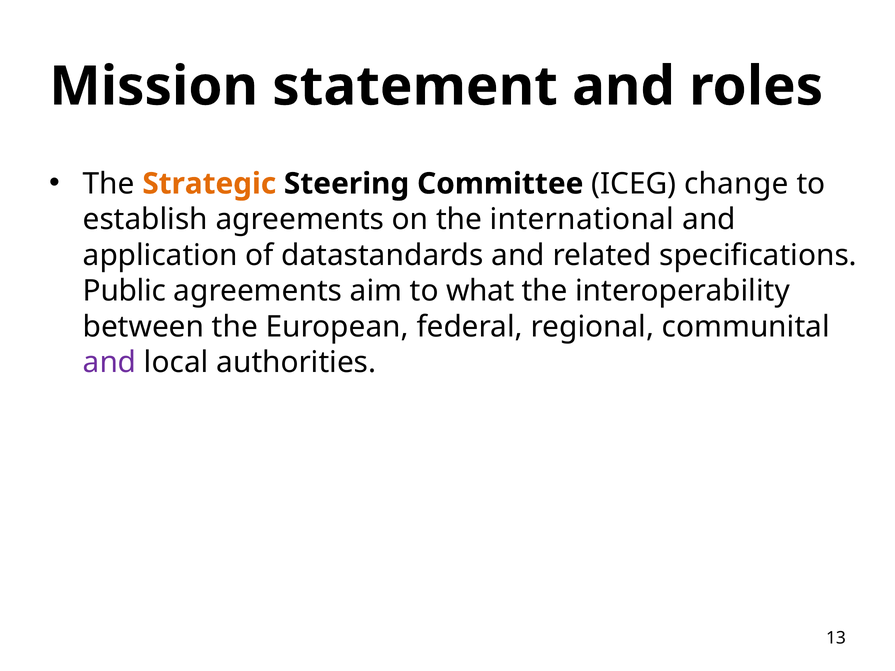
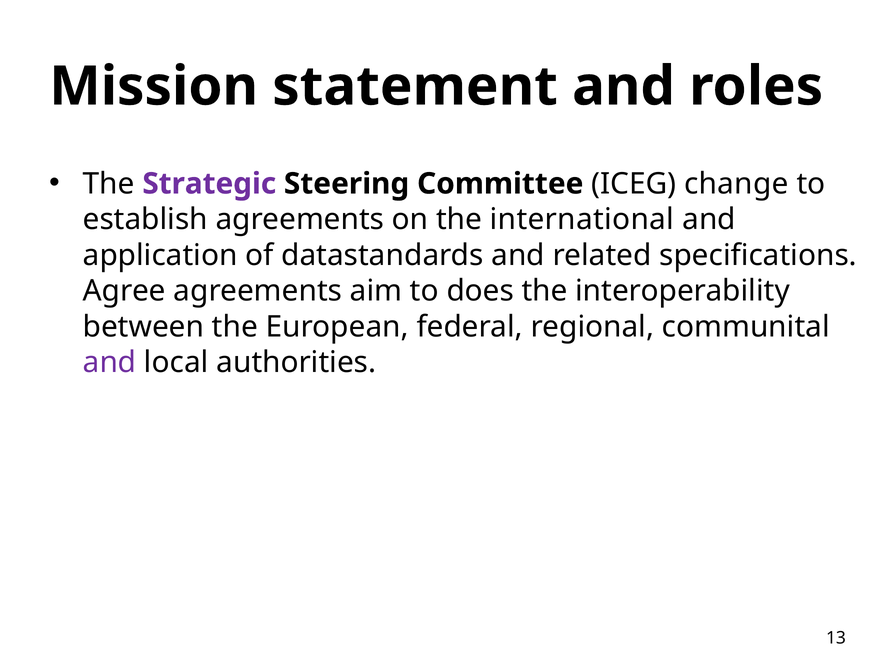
Strategic colour: orange -> purple
Public: Public -> Agree
what: what -> does
